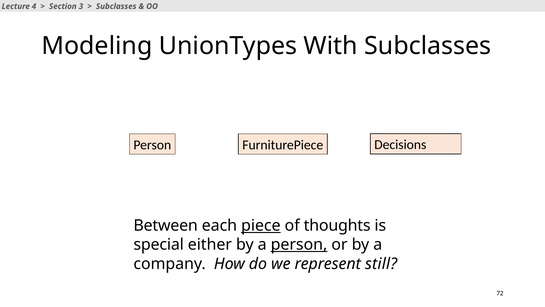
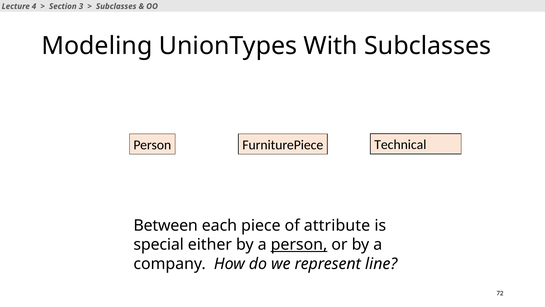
Decisions: Decisions -> Technical
piece underline: present -> none
thoughts: thoughts -> attribute
still: still -> line
